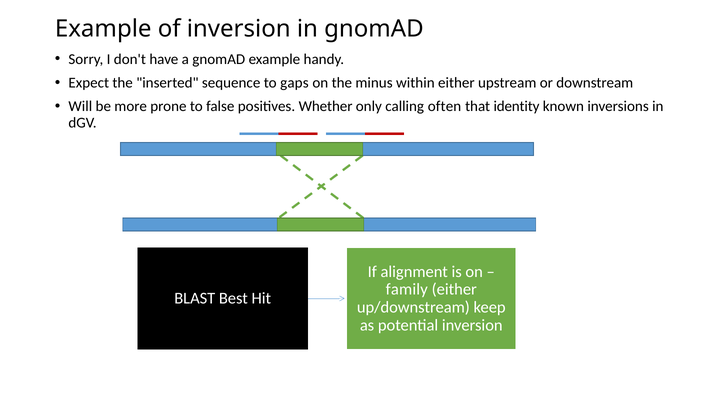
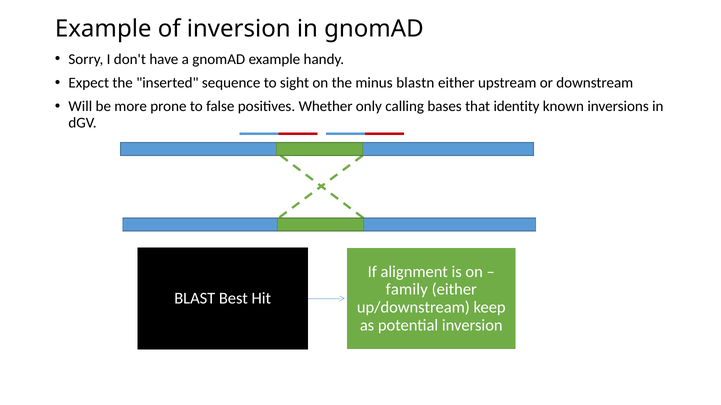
gaps: gaps -> sight
within: within -> blastn
often: often -> bases
